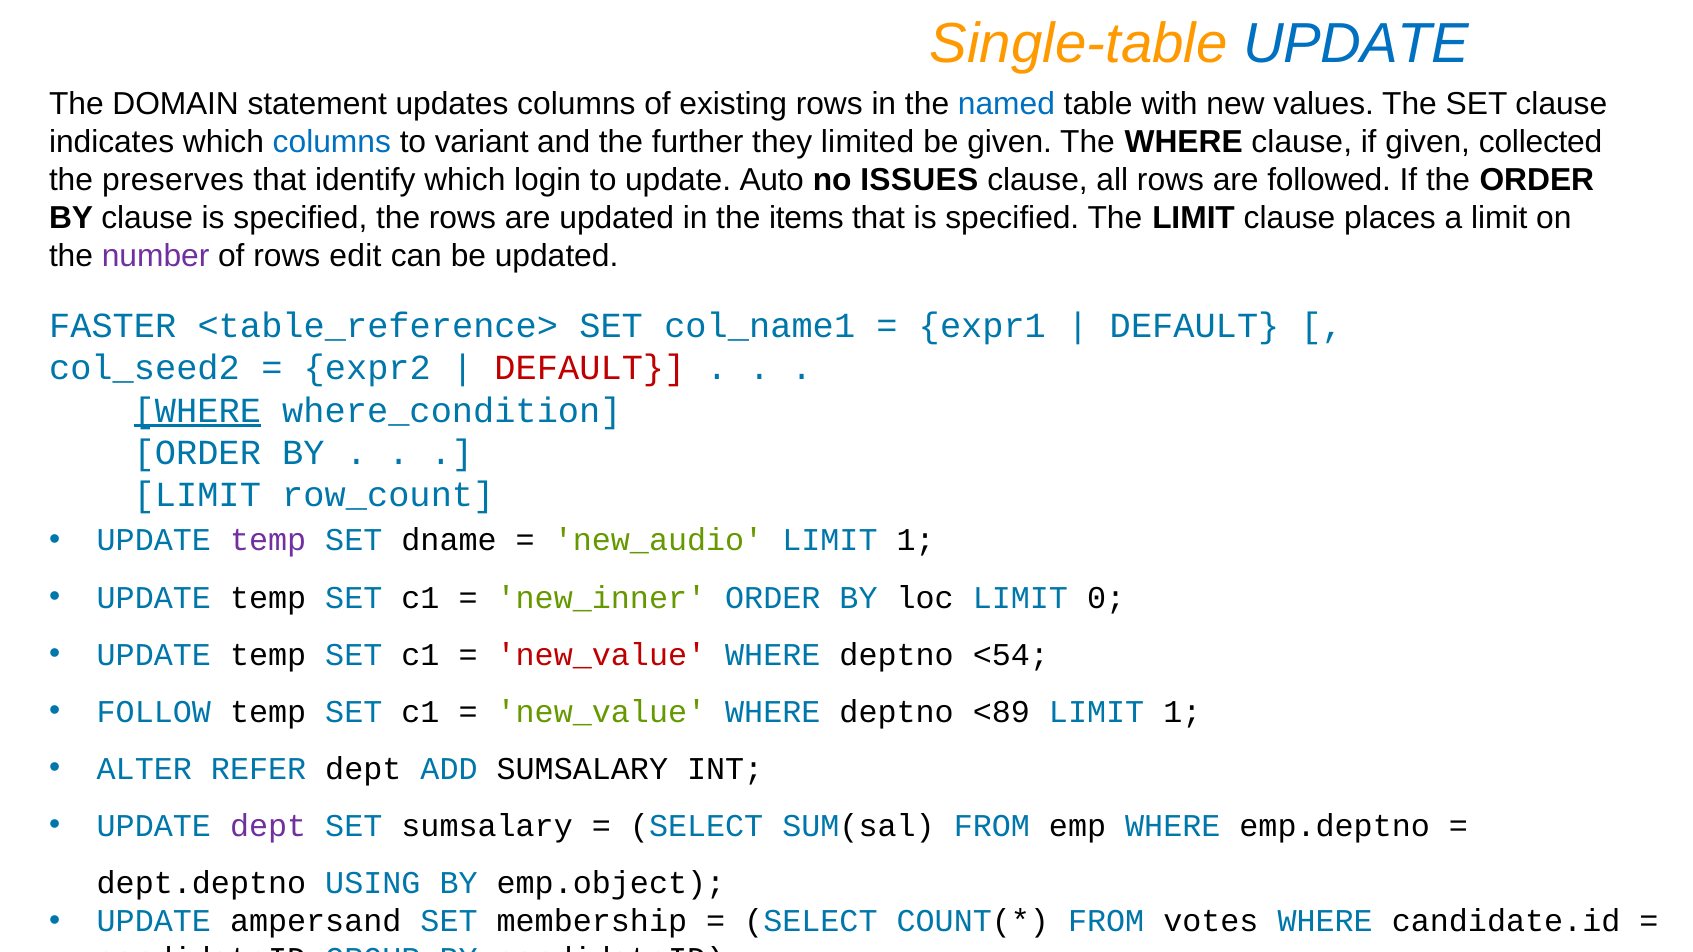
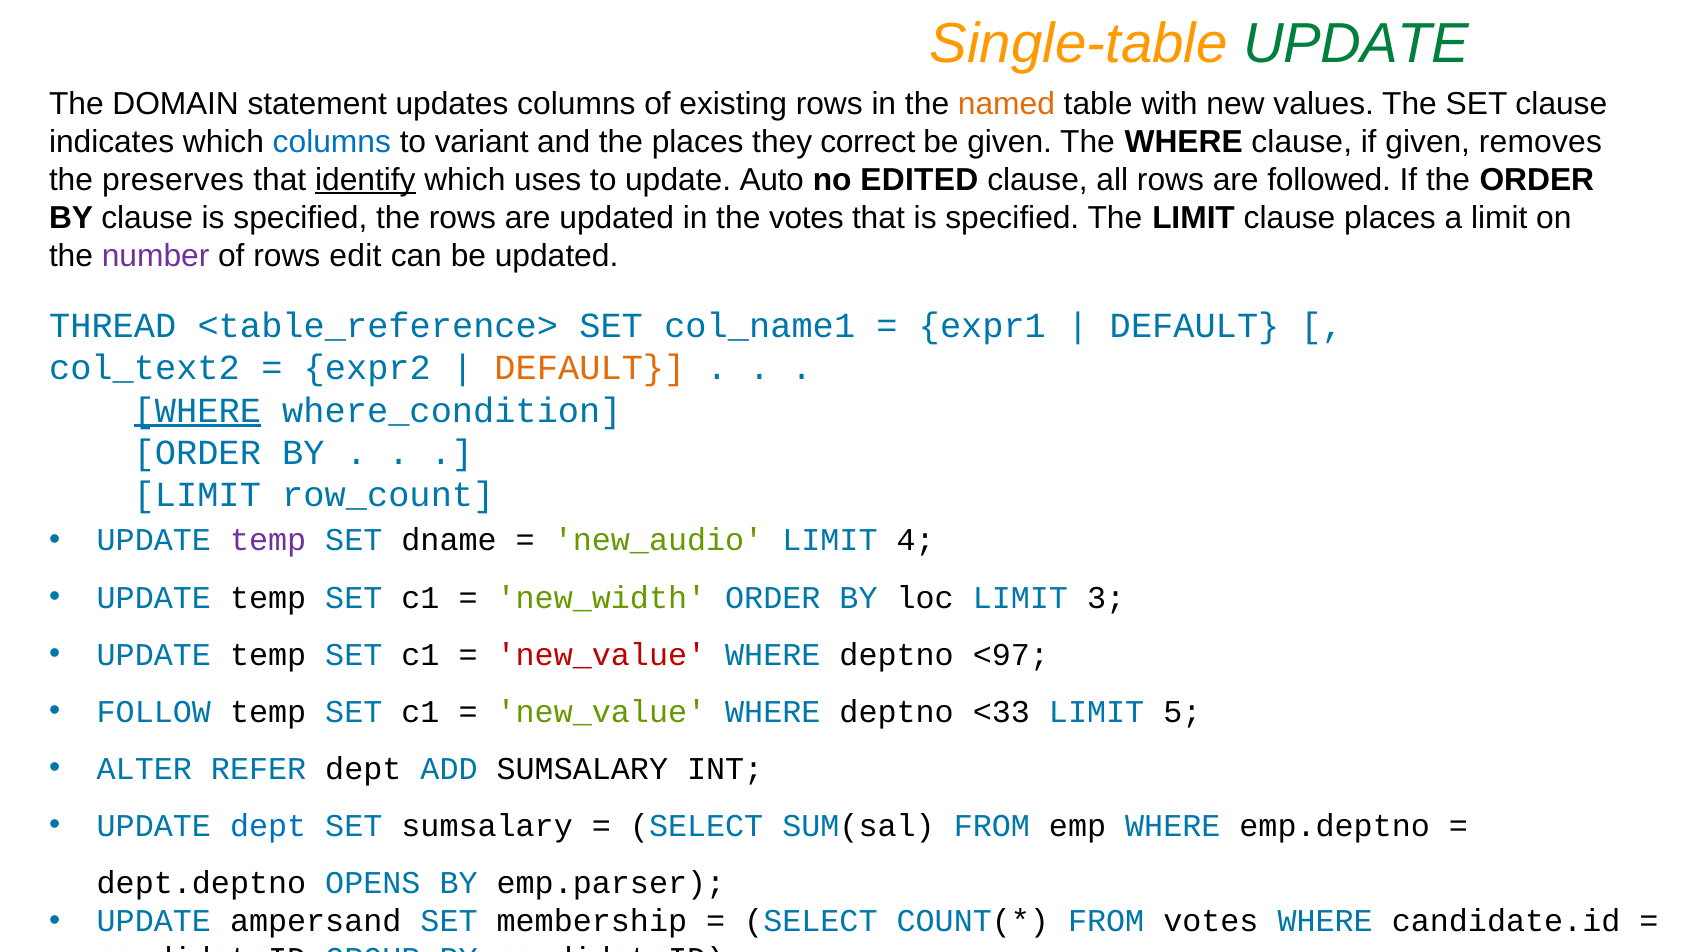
UPDATE at (1356, 44) colour: blue -> green
named colour: blue -> orange
the further: further -> places
limited: limited -> correct
collected: collected -> removes
identify underline: none -> present
login: login -> uses
ISSUES: ISSUES -> EDITED
the items: items -> votes
FASTER: FASTER -> THREAD
col_seed2: col_seed2 -> col_text2
DEFAULT at (590, 368) colour: red -> orange
1 at (916, 541): 1 -> 4
new_inner: new_inner -> new_width
0: 0 -> 3
<54: <54 -> <97
<89: <89 -> <33
1 at (1182, 712): 1 -> 5
dept at (268, 826) colour: purple -> blue
USING: USING -> OPENS
emp.object: emp.object -> emp.parser
